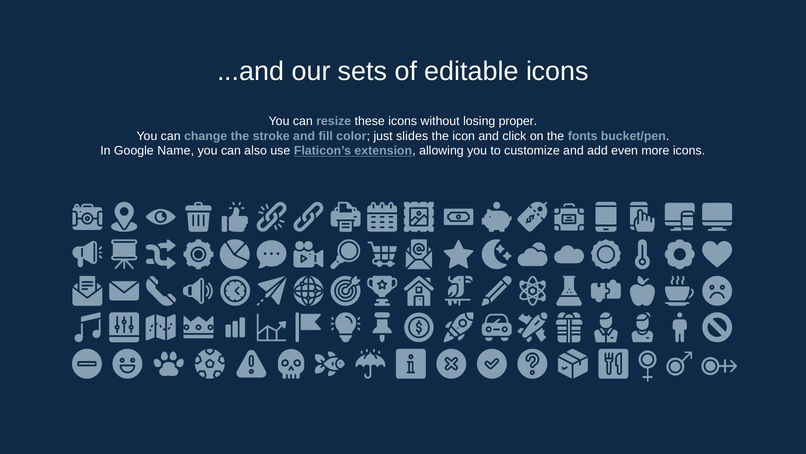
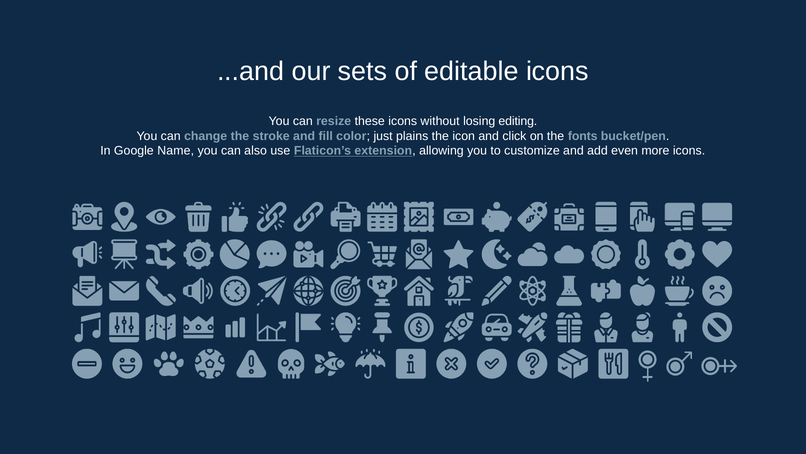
proper: proper -> editing
slides: slides -> plains
